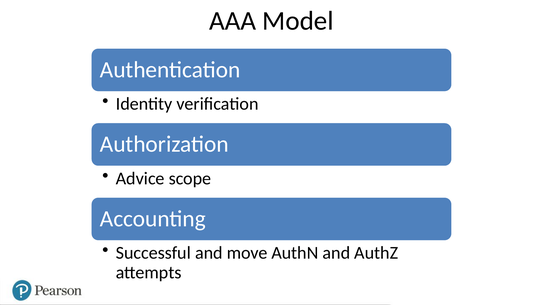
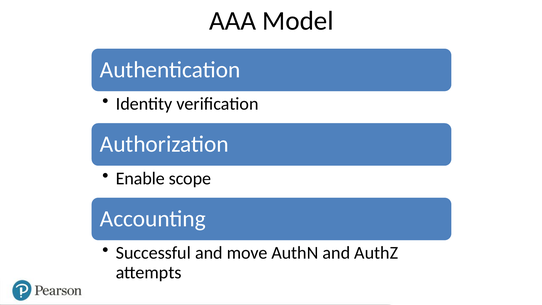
Advice: Advice -> Enable
